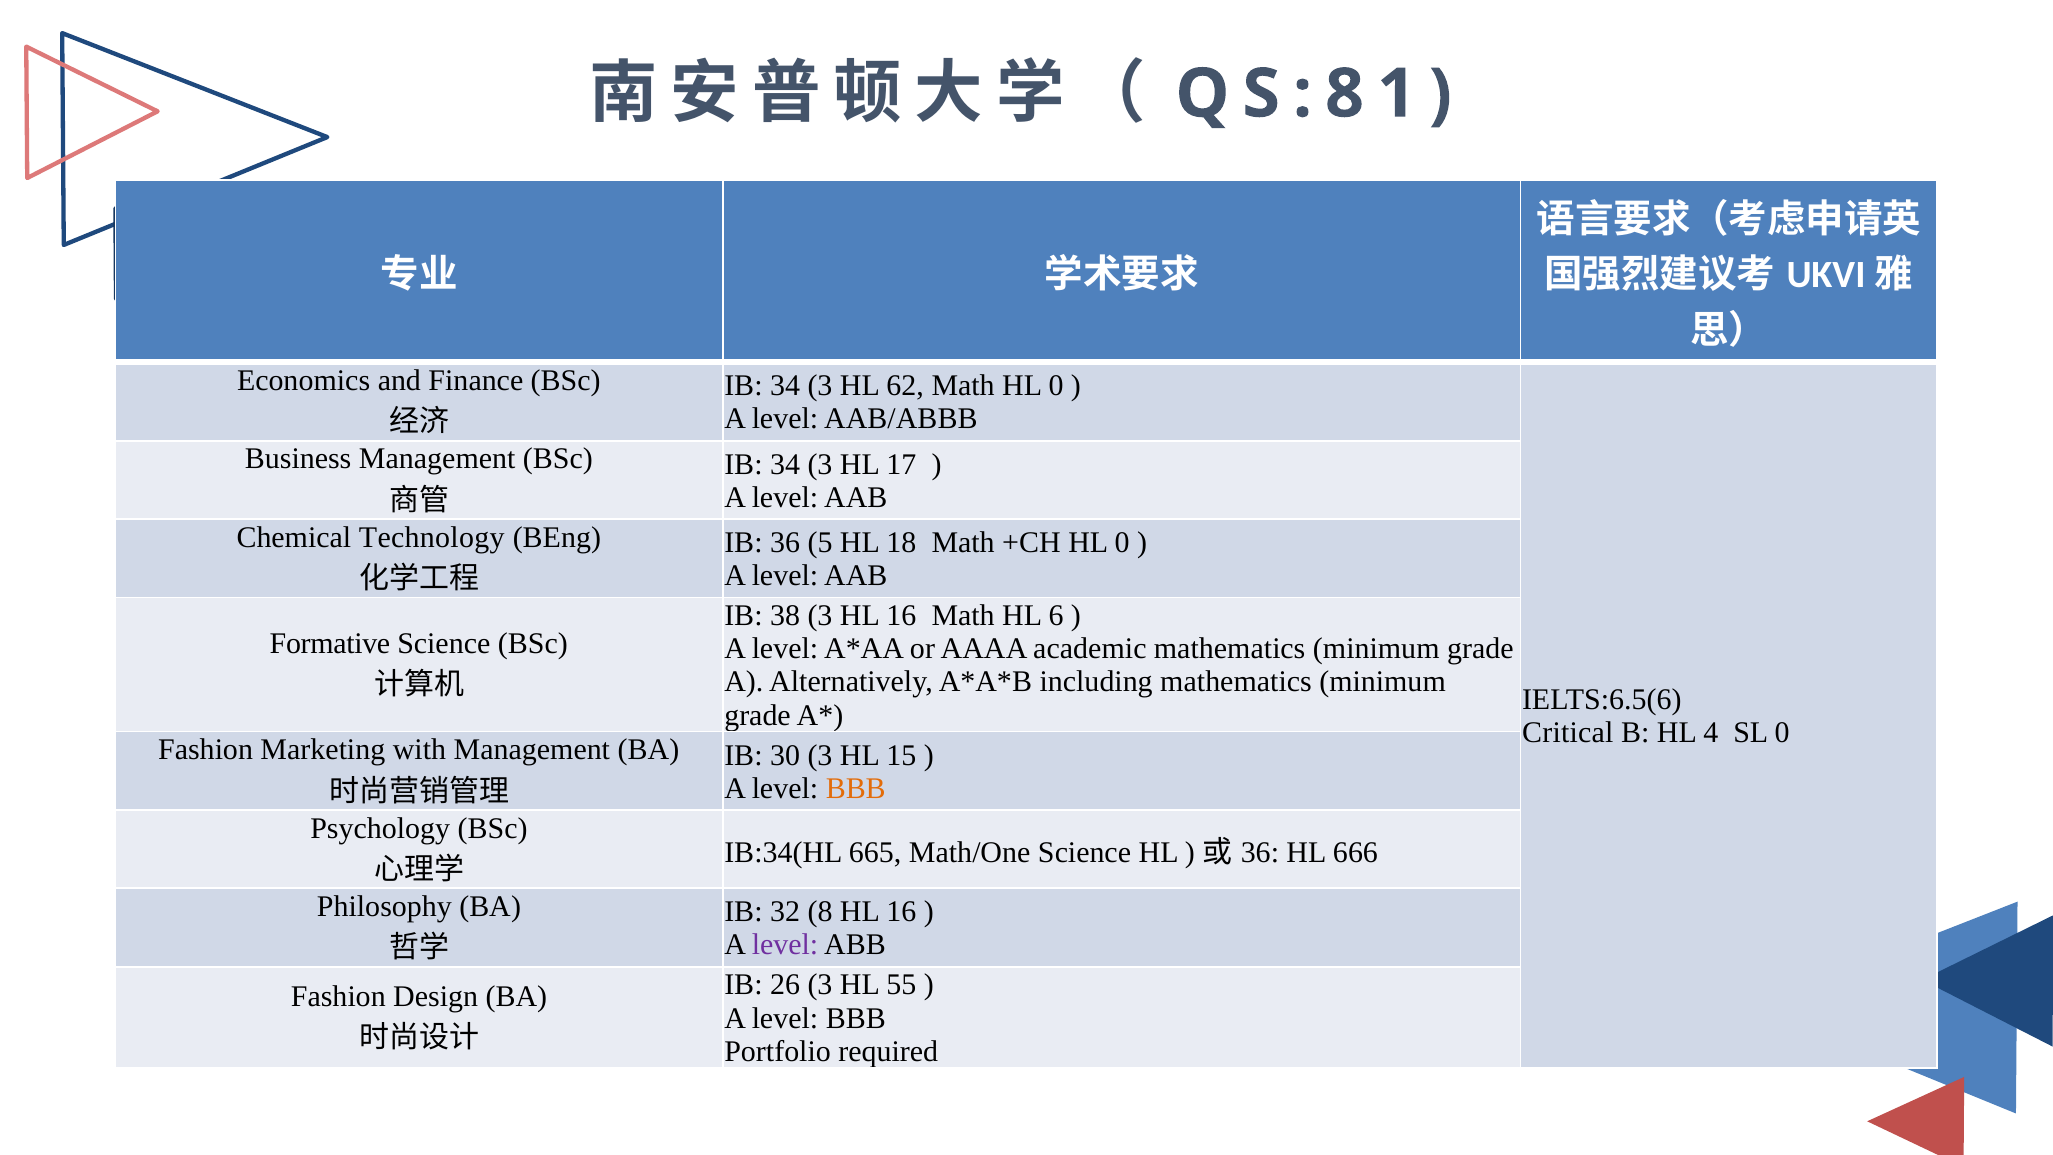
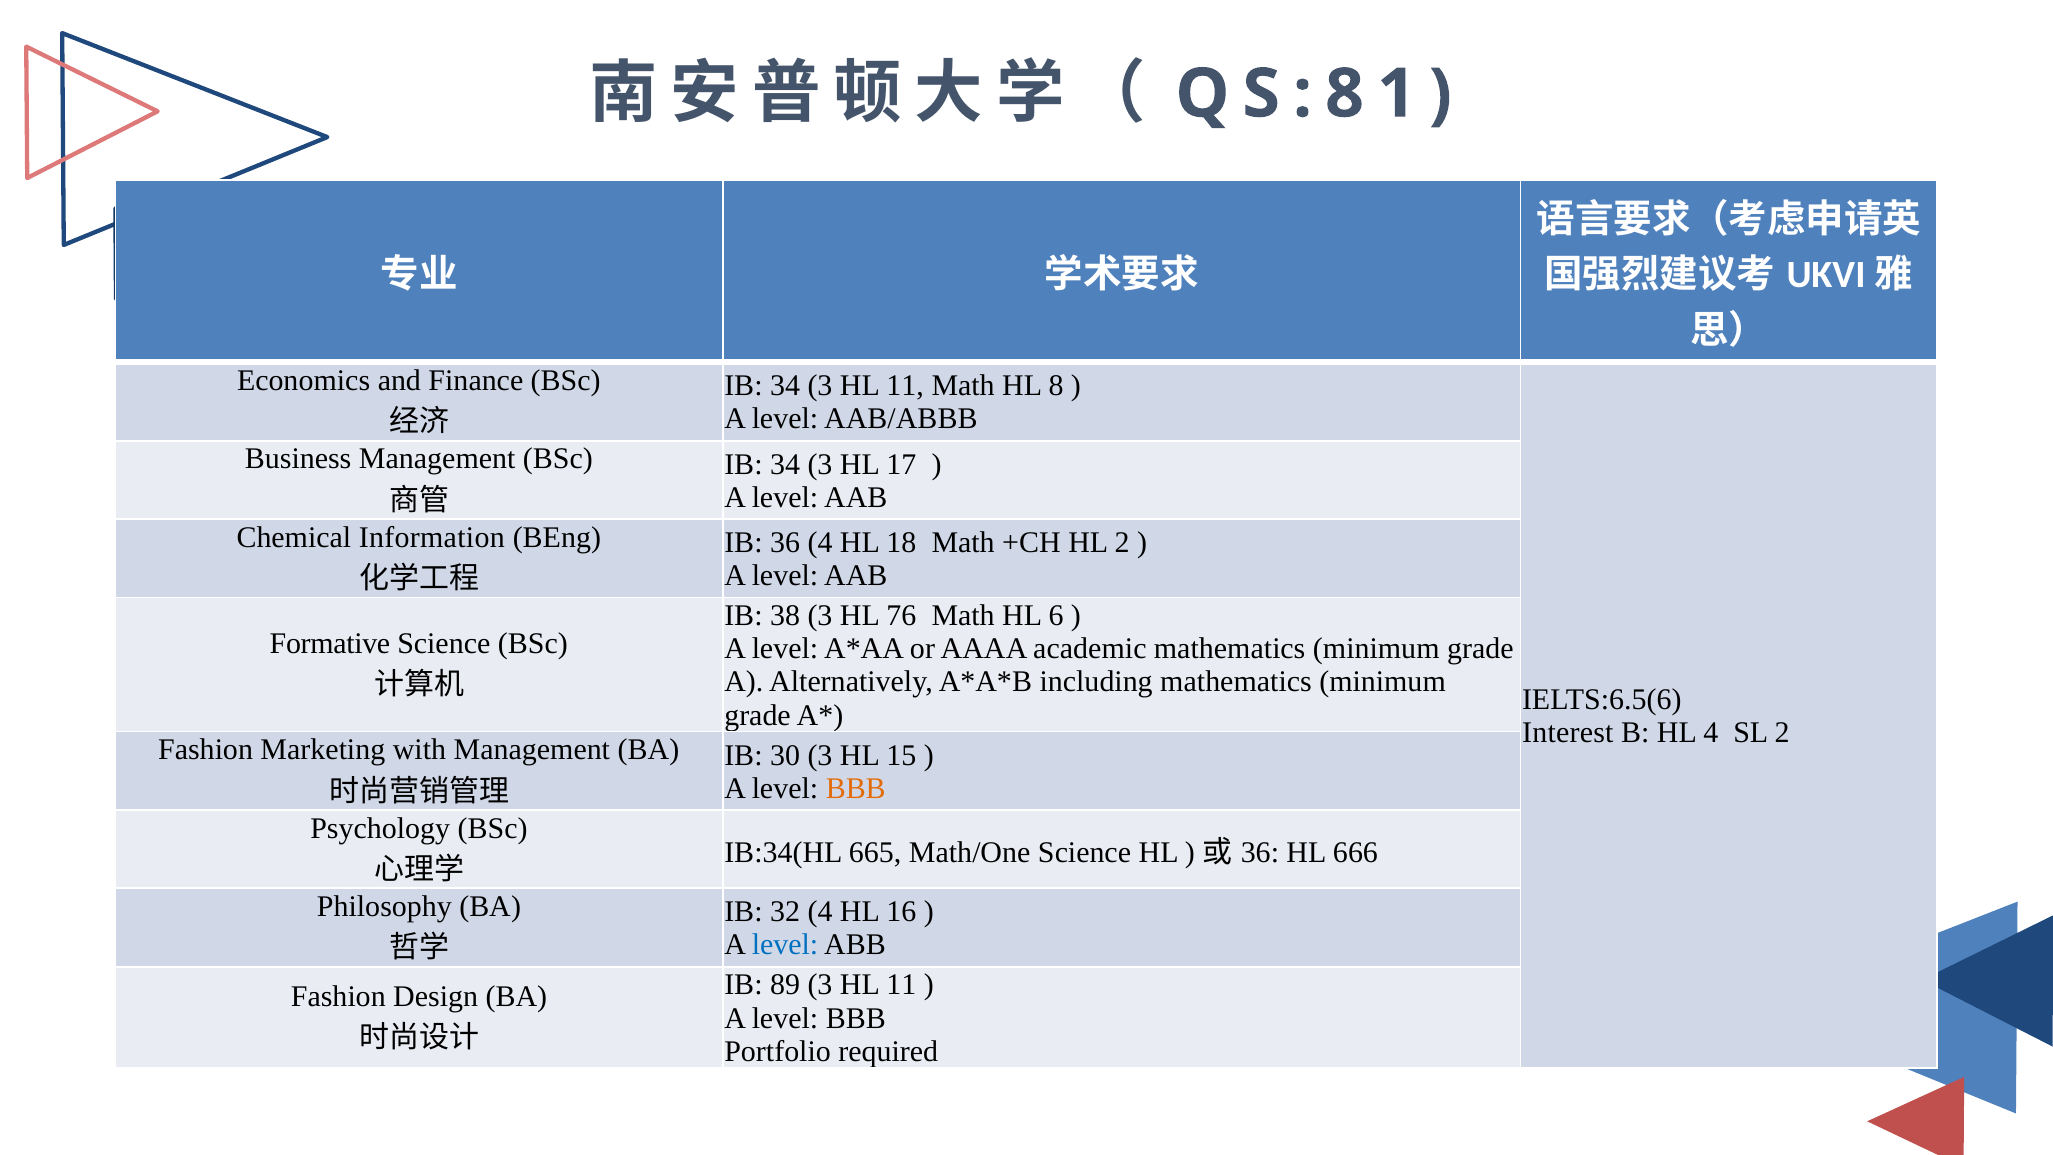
34 3 HL 62: 62 -> 11
Math HL 0: 0 -> 8
Technology: Technology -> Information
36 5: 5 -> 4
+CH HL 0: 0 -> 2
3 HL 16: 16 -> 76
Critical: Critical -> Interest
SL 0: 0 -> 2
32 8: 8 -> 4
level at (785, 945) colour: purple -> blue
26: 26 -> 89
55 at (901, 985): 55 -> 11
